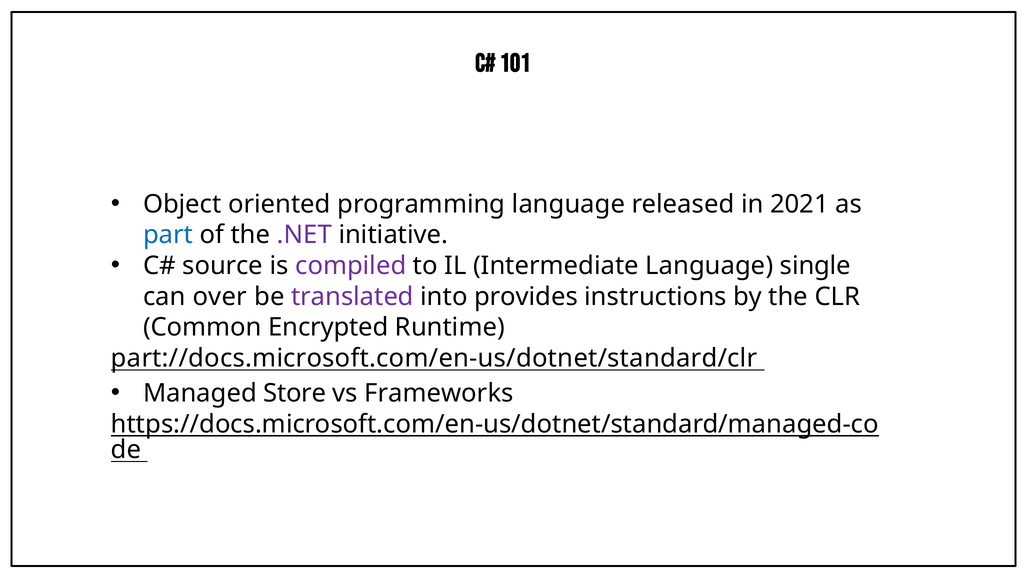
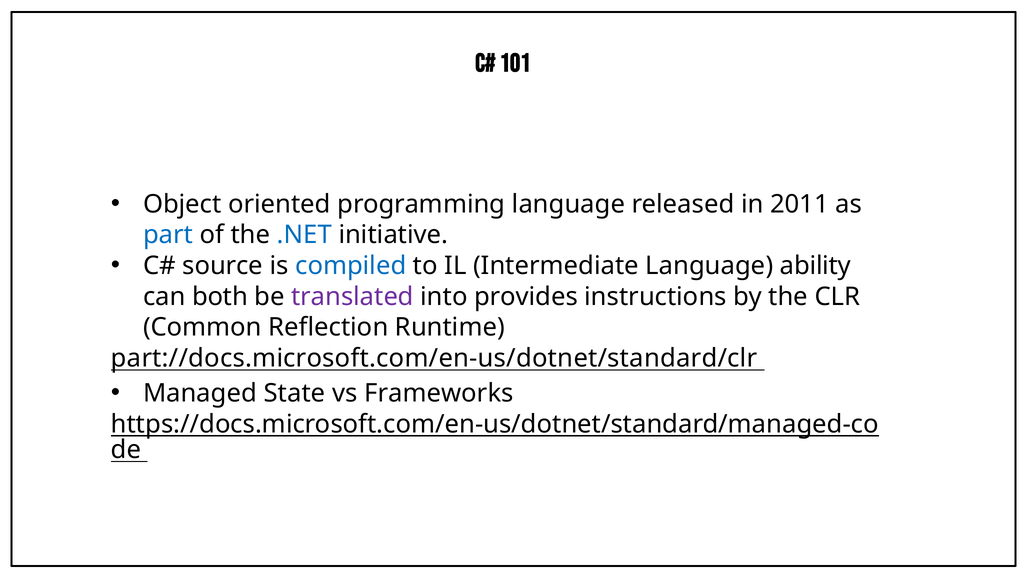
2021: 2021 -> 2011
.NET colour: purple -> blue
compiled colour: purple -> blue
single: single -> ability
over: over -> both
Encrypted: Encrypted -> Reflection
Store: Store -> State
